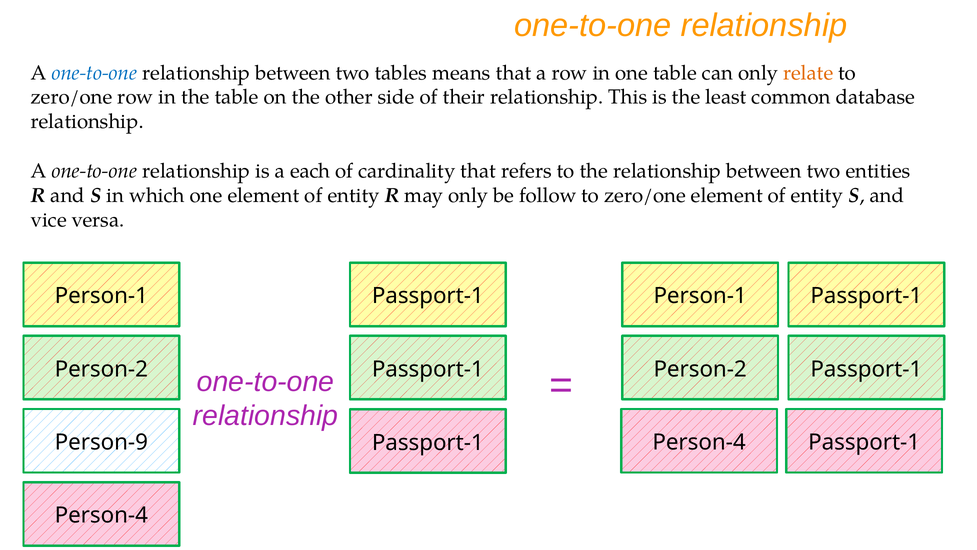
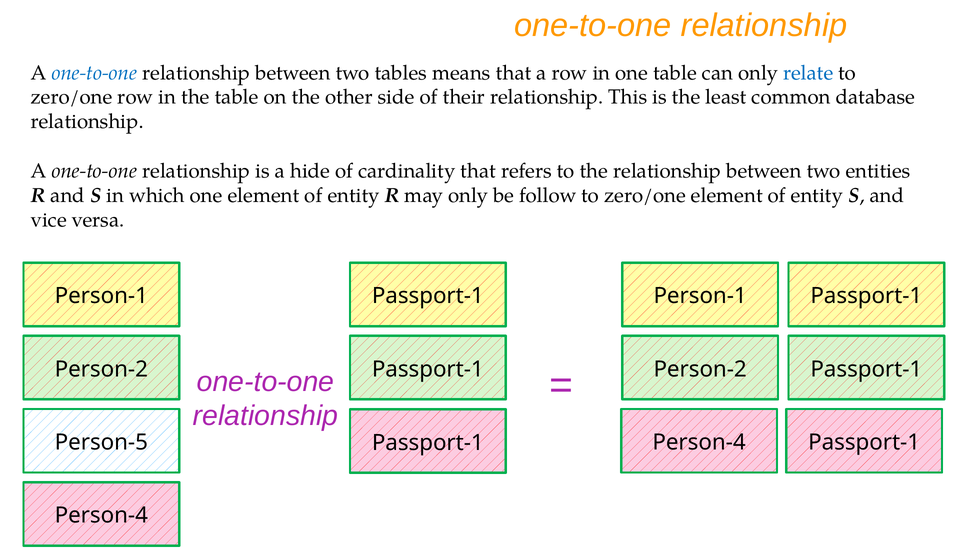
relate colour: orange -> blue
each: each -> hide
Person-9: Person-9 -> Person-5
